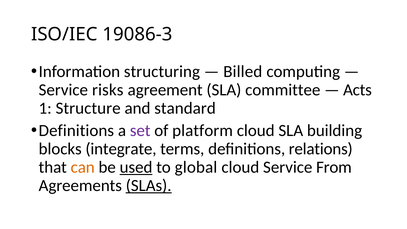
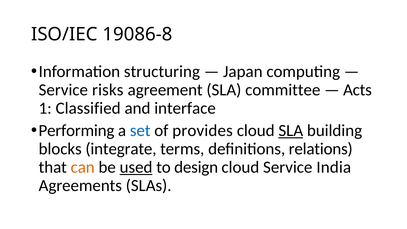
19086-3: 19086-3 -> 19086-8
Billed: Billed -> Japan
Structure: Structure -> Classified
standard: standard -> interface
Definitions at (76, 131): Definitions -> Performing
set colour: purple -> blue
platform: platform -> provides
SLA at (291, 131) underline: none -> present
global: global -> design
From: From -> India
SLAs underline: present -> none
